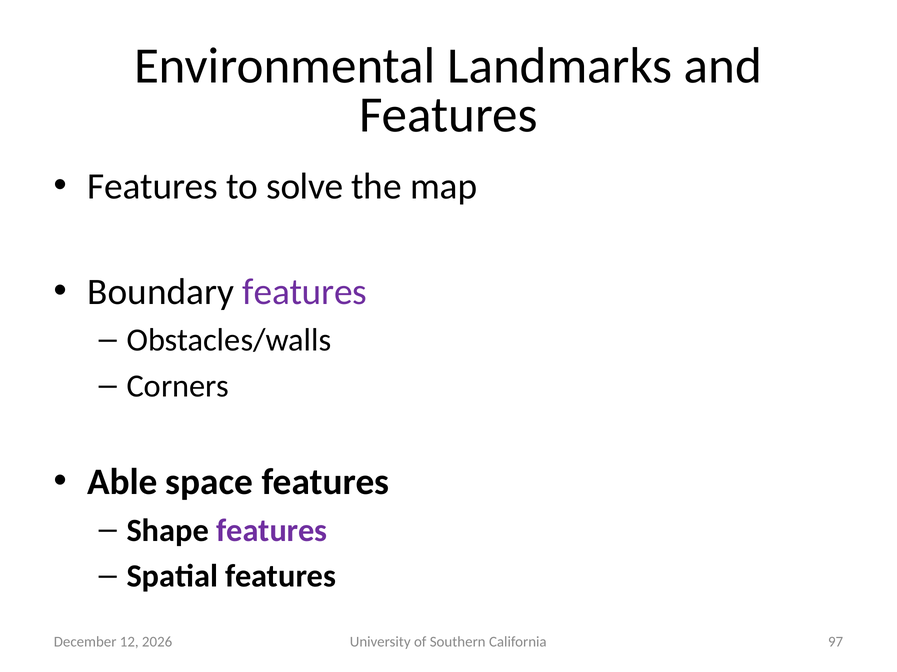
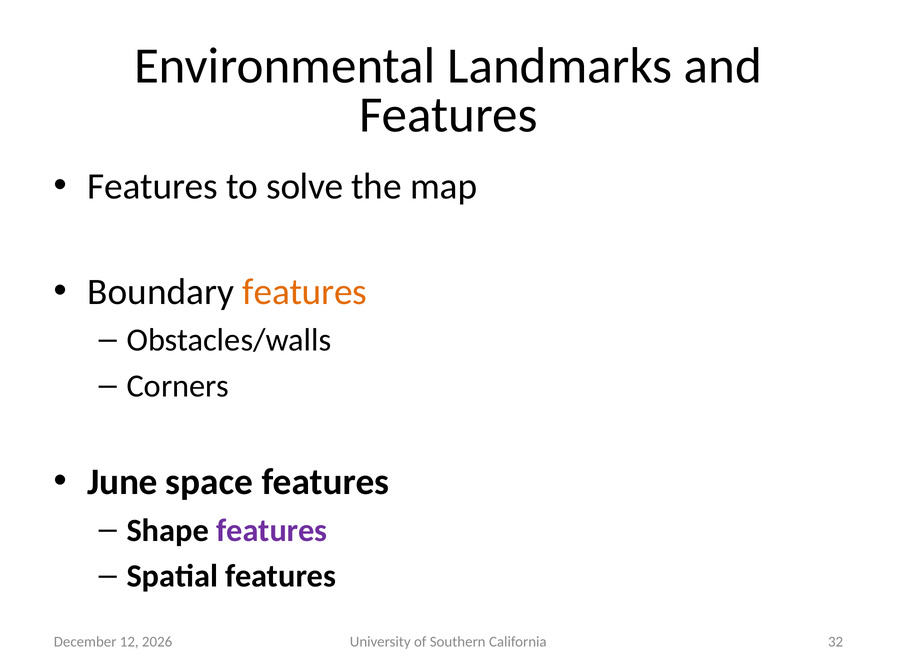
features at (305, 292) colour: purple -> orange
Able: Able -> June
97: 97 -> 32
